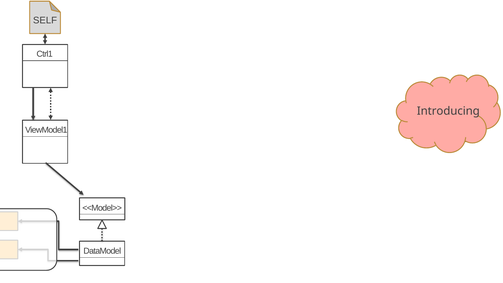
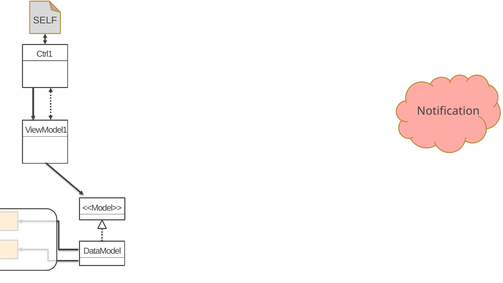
Introducing: Introducing -> Notification
